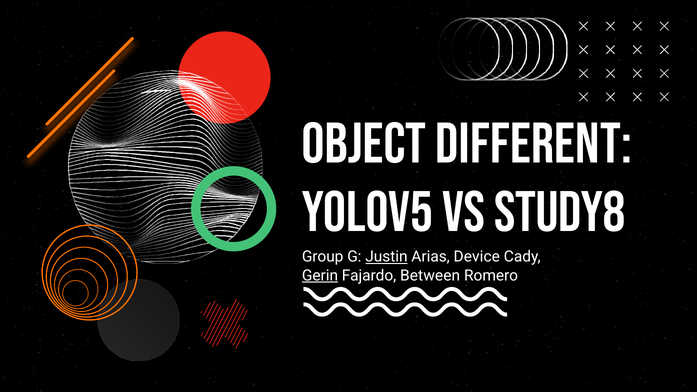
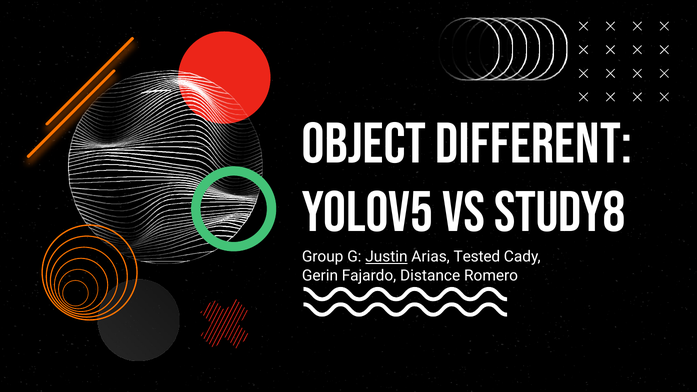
Device: Device -> Tested
Gerin underline: present -> none
Between: Between -> Distance
